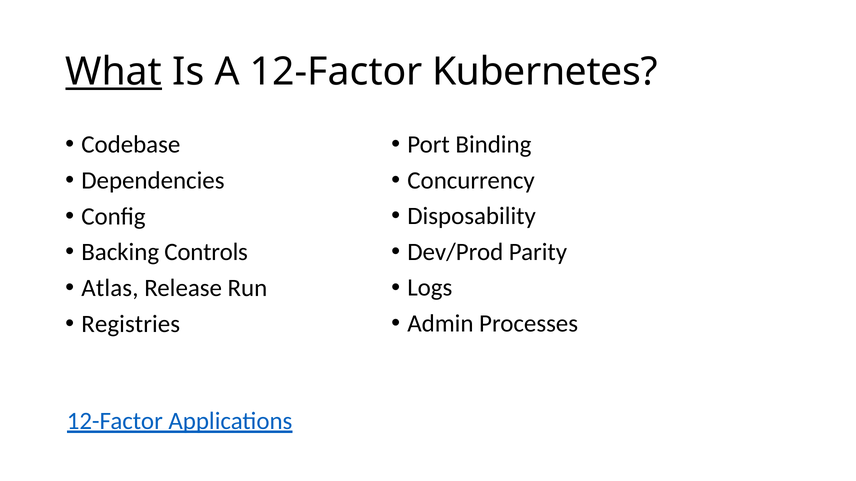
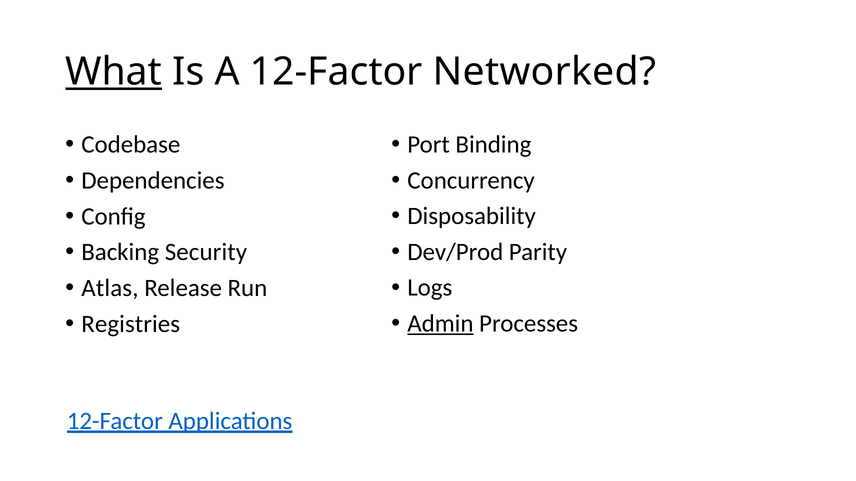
Kubernetes: Kubernetes -> Networked
Controls: Controls -> Security
Admin underline: none -> present
